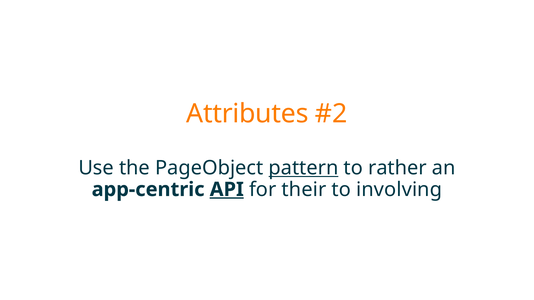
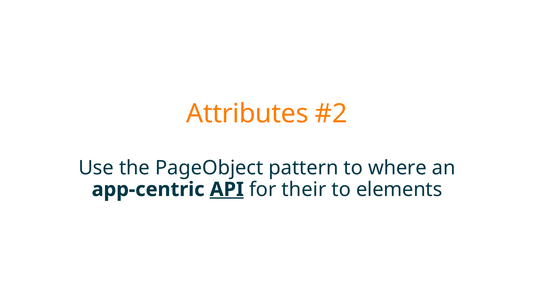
pattern underline: present -> none
rather: rather -> where
involving: involving -> elements
